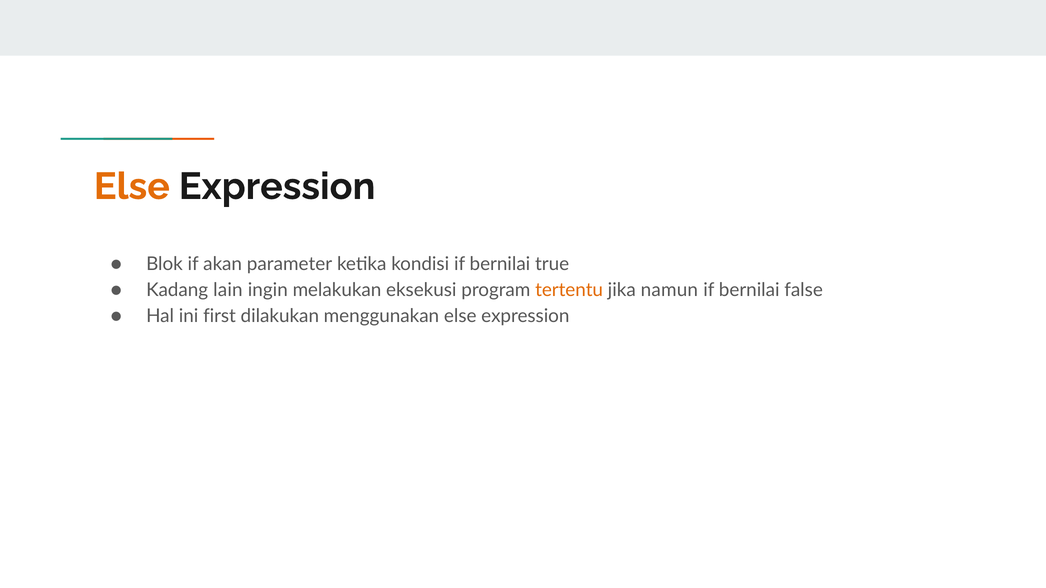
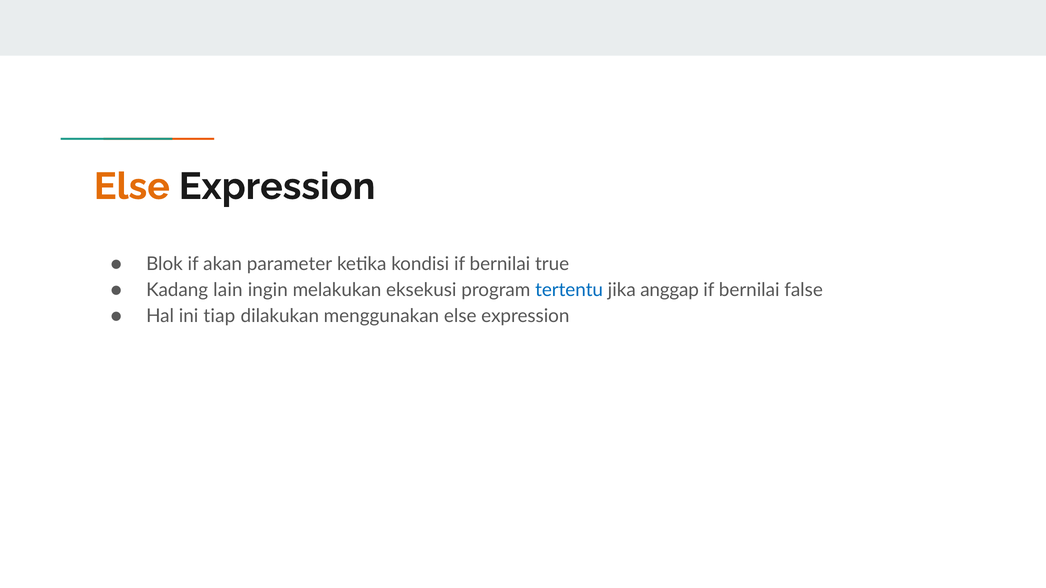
tertentu colour: orange -> blue
namun: namun -> anggap
first: first -> tiap
